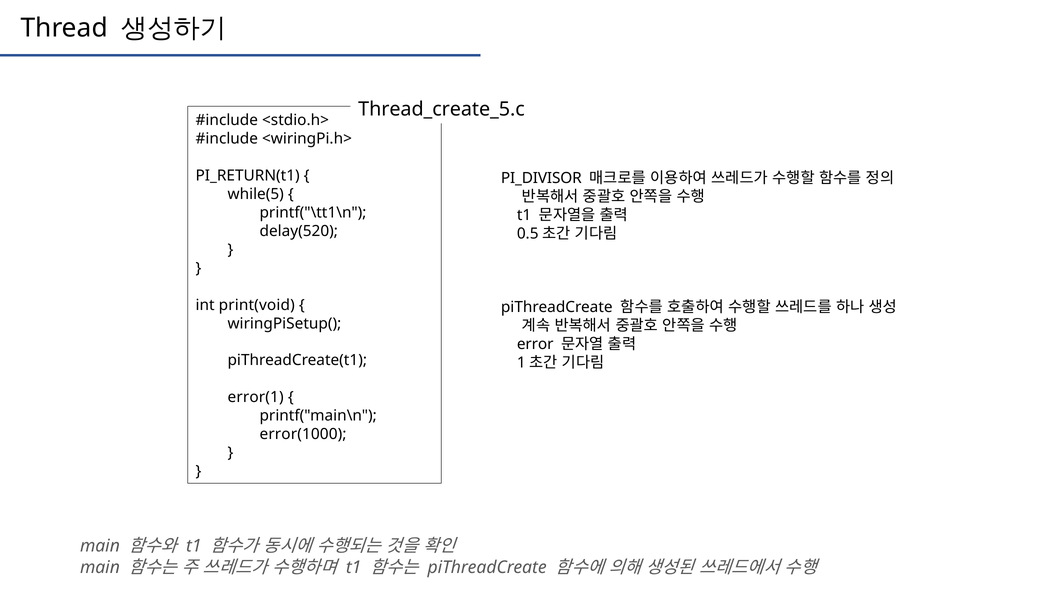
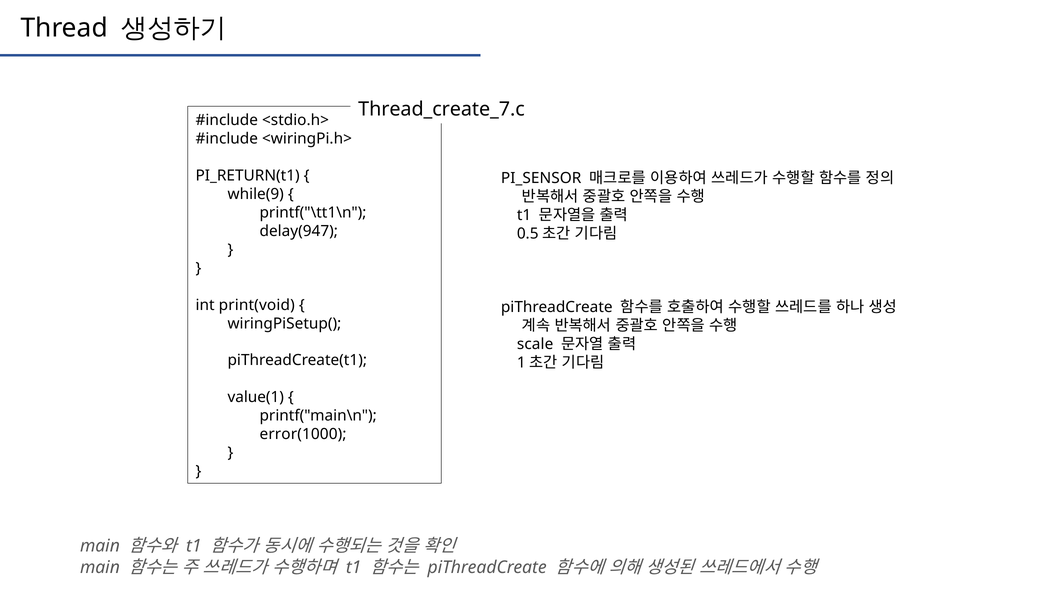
Thread_create_5.c: Thread_create_5.c -> Thread_create_7.c
PI_DIVISOR: PI_DIVISOR -> PI_SENSOR
while(5: while(5 -> while(9
delay(520: delay(520 -> delay(947
error: error -> scale
error(1: error(1 -> value(1
